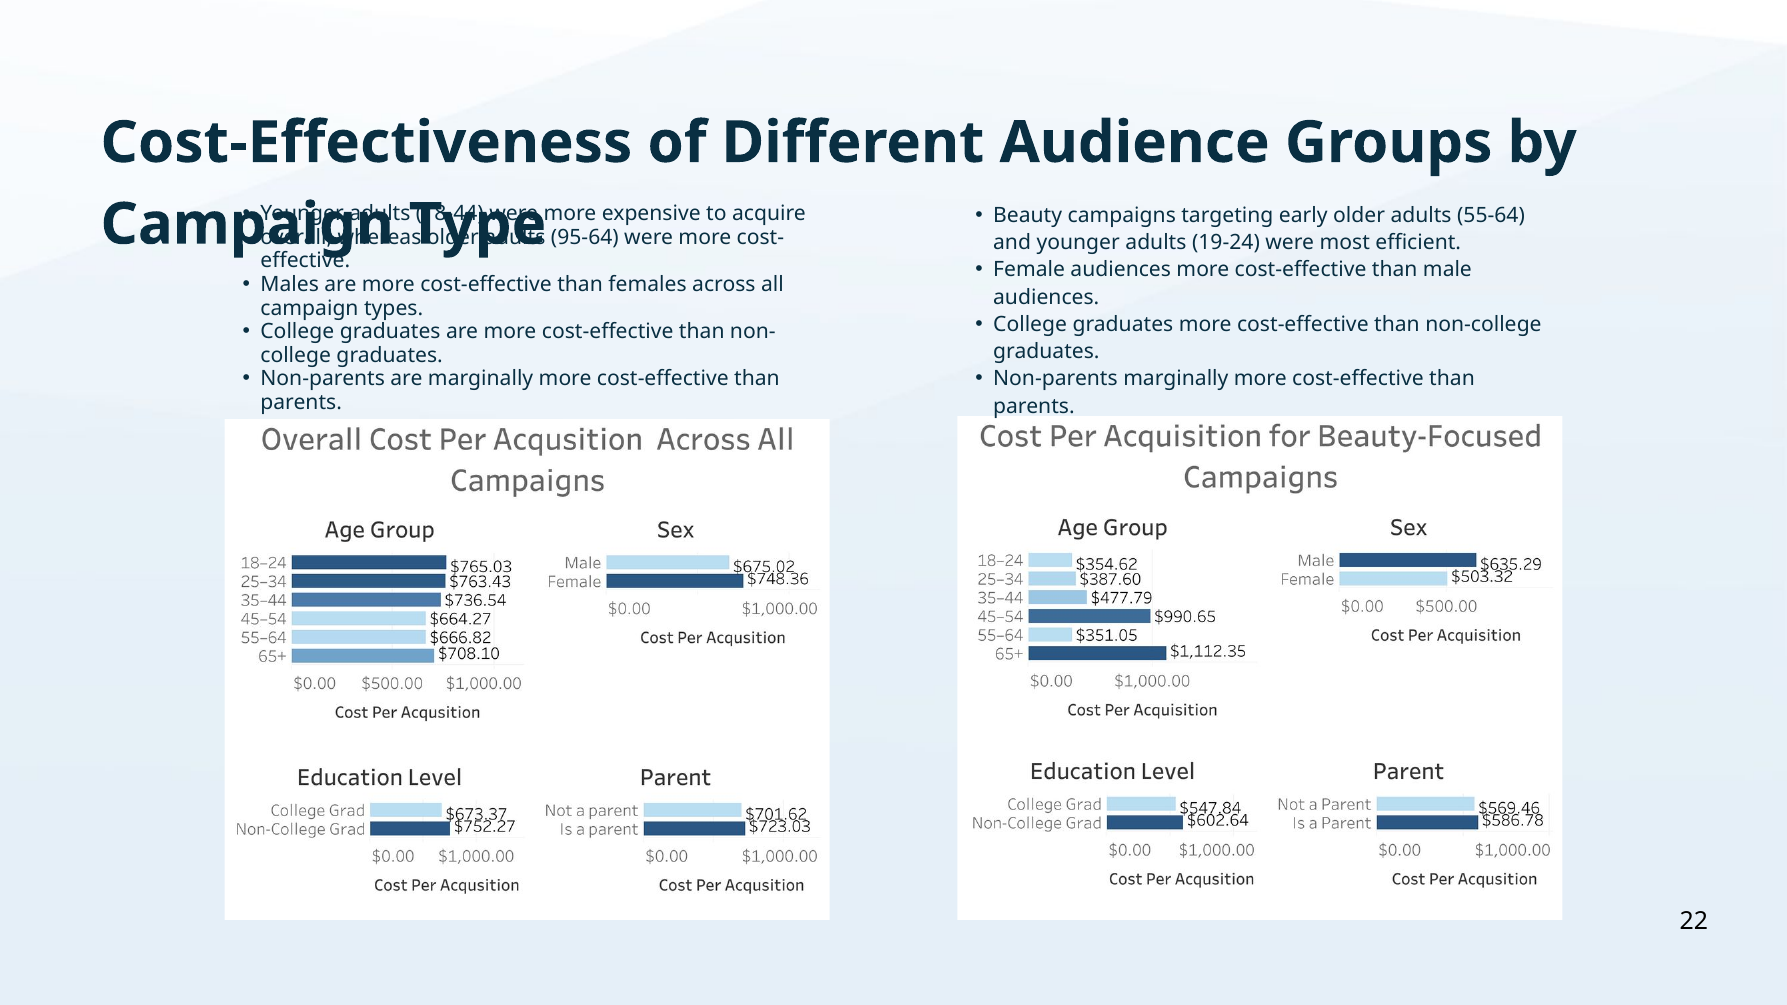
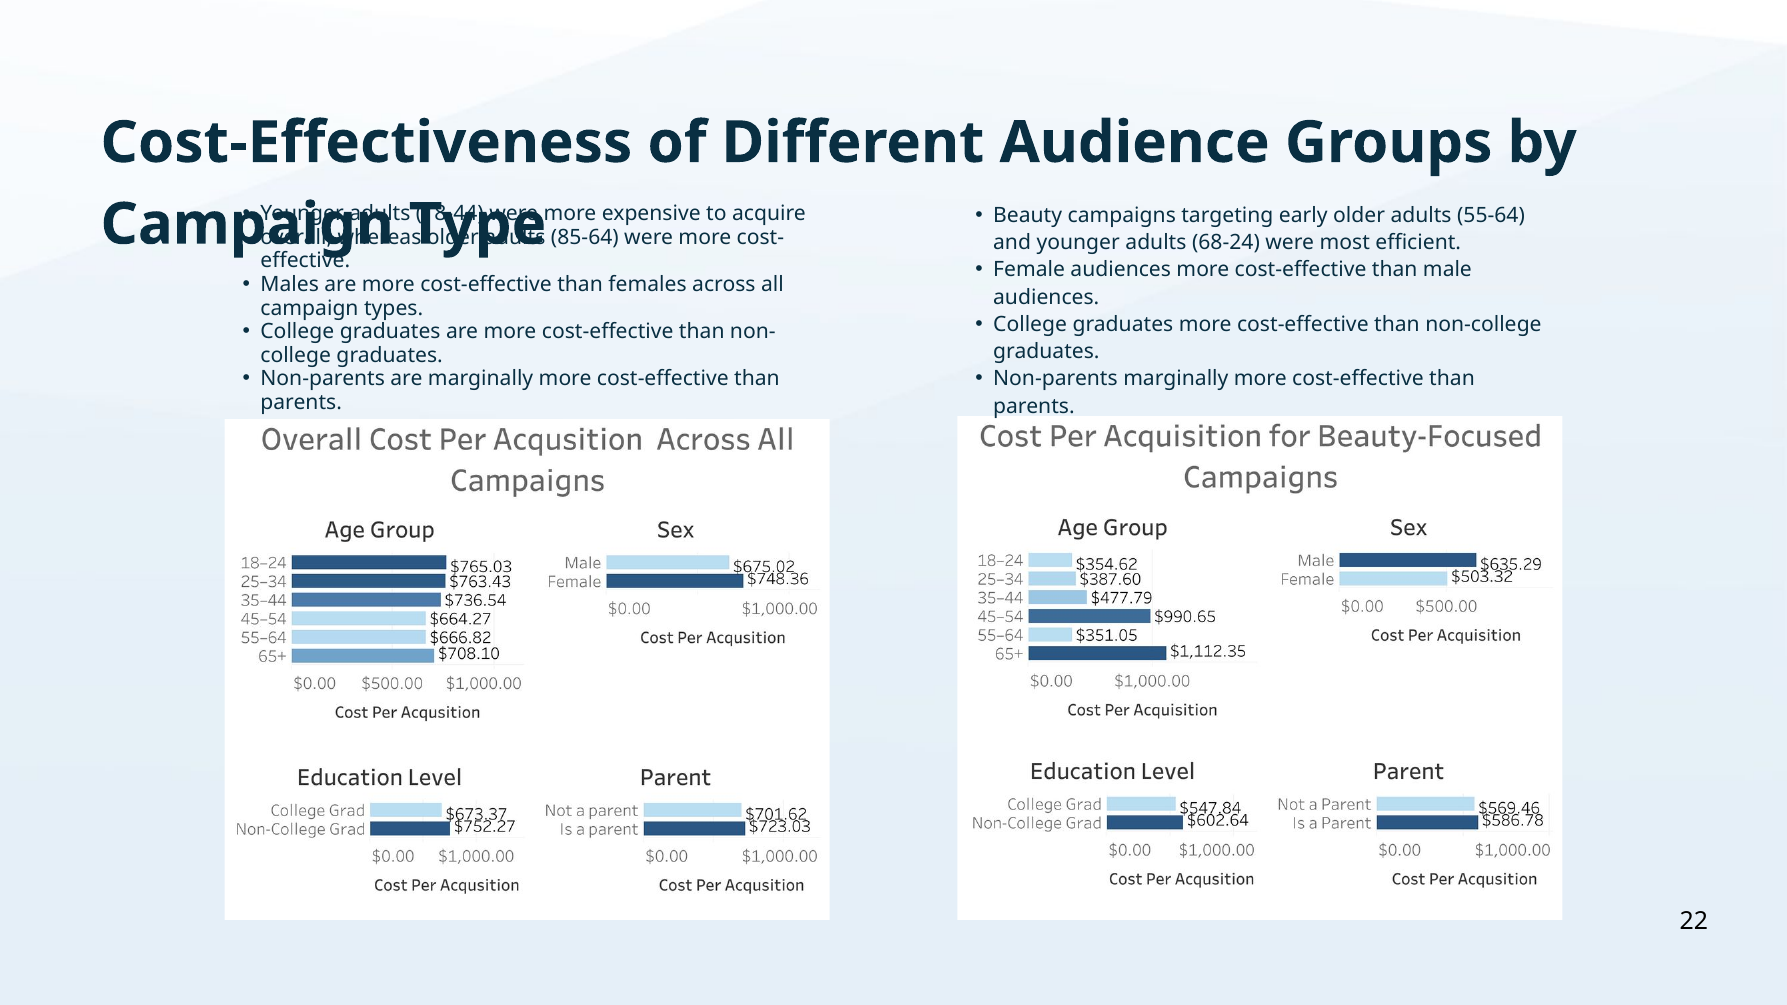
95-64: 95-64 -> 85-64
19-24: 19-24 -> 68-24
